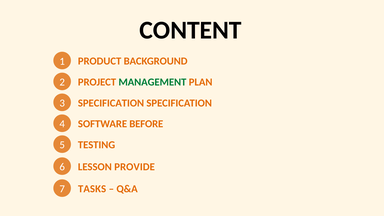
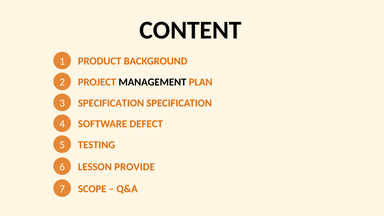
MANAGEMENT colour: green -> black
BEFORE: BEFORE -> DEFECT
TASKS: TASKS -> SCOPE
